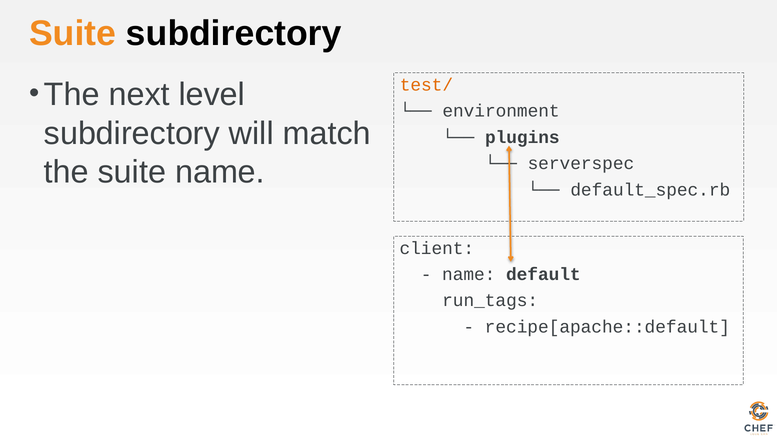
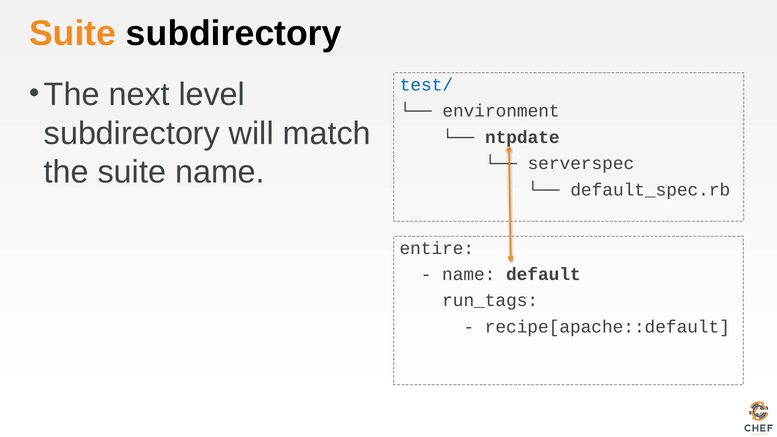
test/ colour: orange -> blue
plugins: plugins -> ntpdate
client: client -> entire
